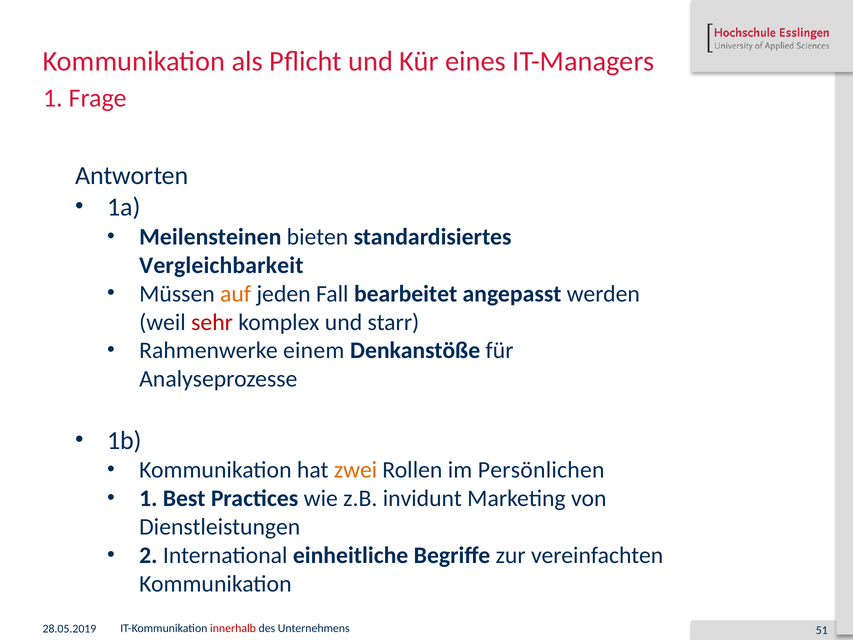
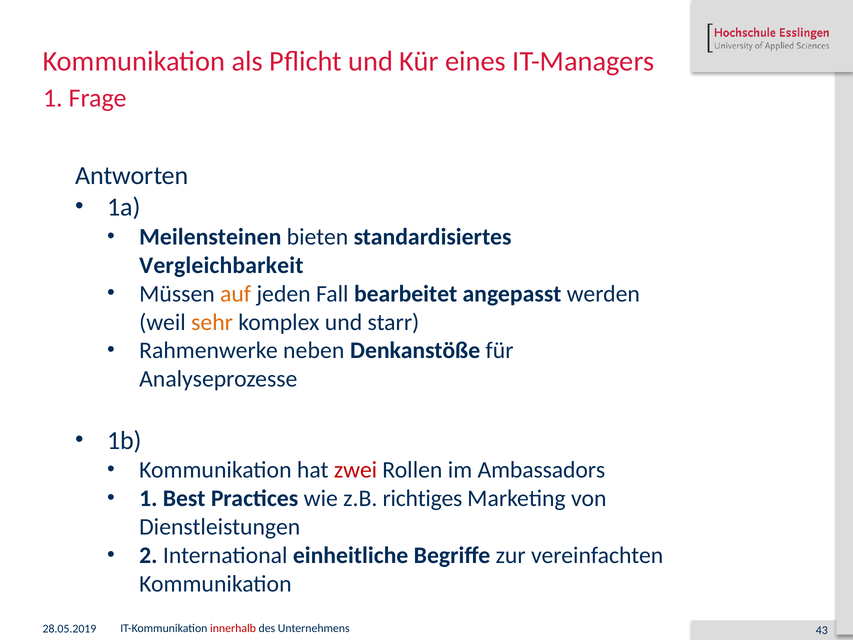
sehr colour: red -> orange
einem: einem -> neben
zwei colour: orange -> red
Persönlichen: Persönlichen -> Ambassadors
invidunt: invidunt -> richtiges
51: 51 -> 43
